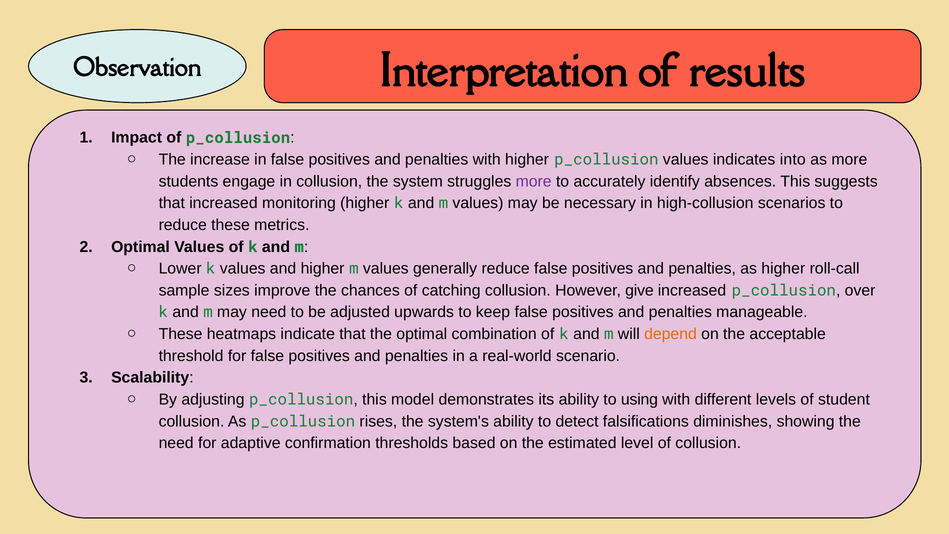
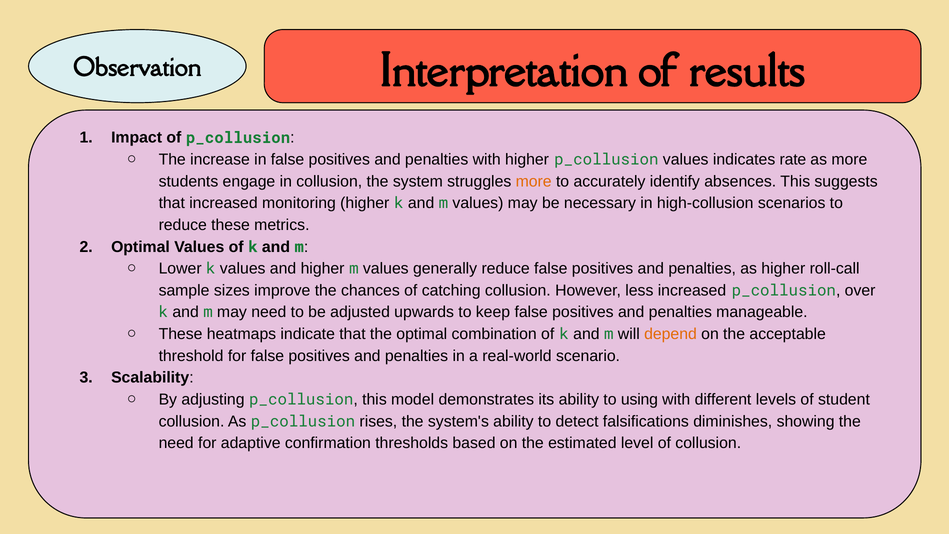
into: into -> rate
more at (534, 181) colour: purple -> orange
give: give -> less
